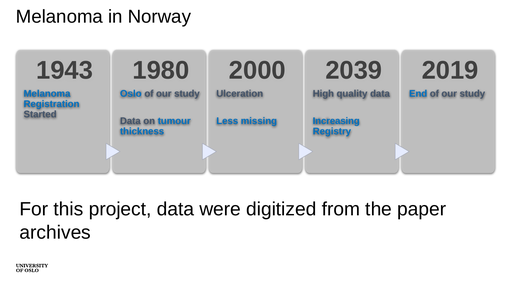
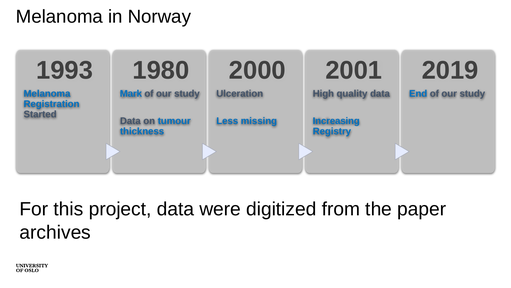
1943: 1943 -> 1993
2039: 2039 -> 2001
Oslo: Oslo -> Mark
